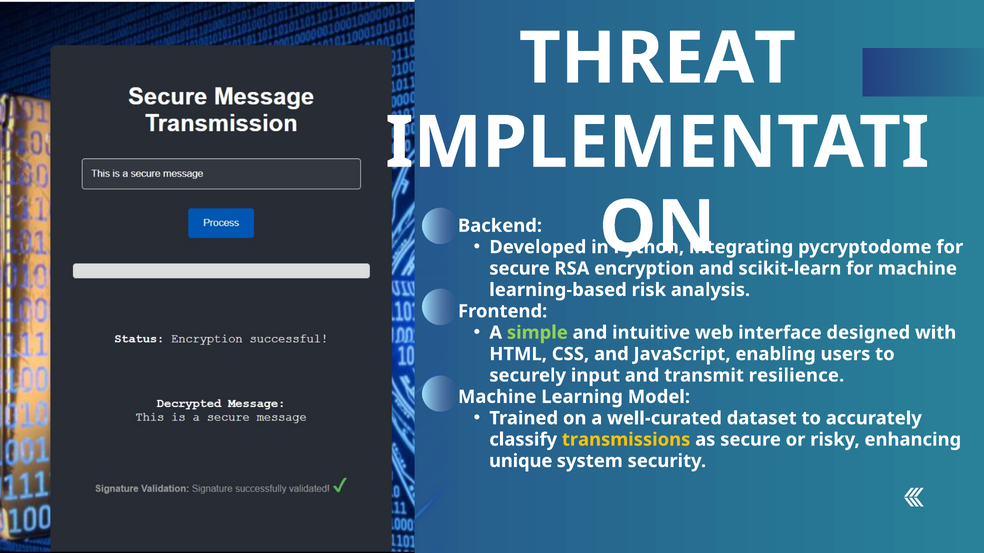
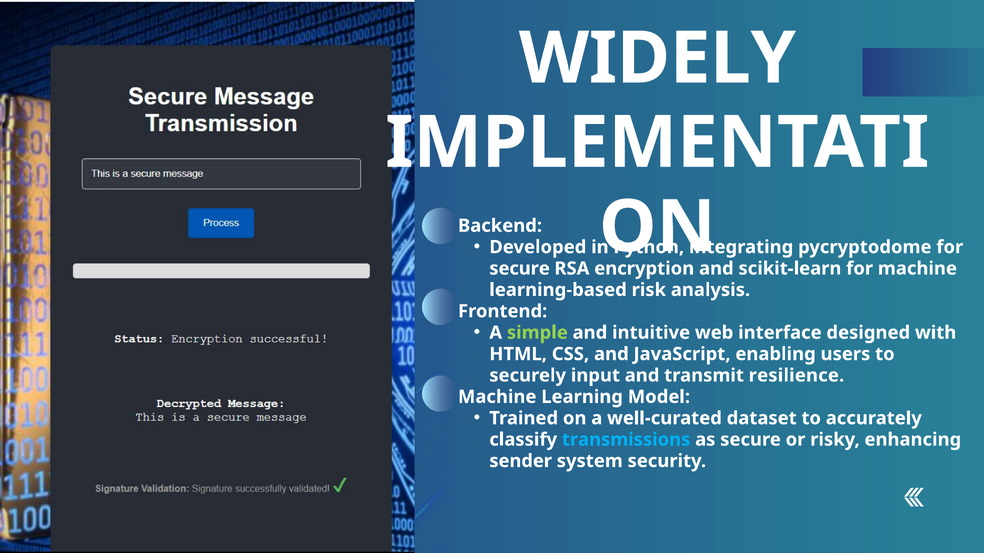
THREAT: THREAT -> WIDELY
transmissions colour: yellow -> light blue
unique: unique -> sender
